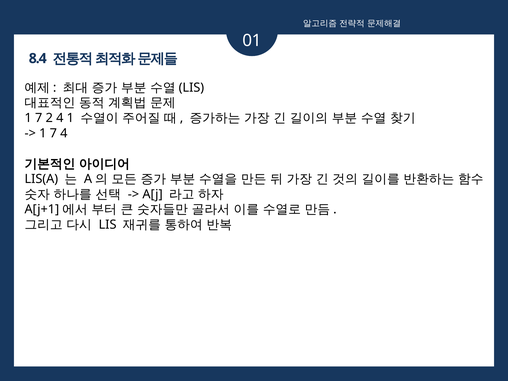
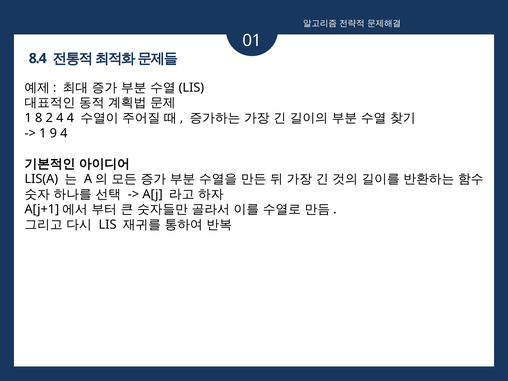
7 at (39, 118): 7 -> 8
4 1: 1 -> 4
7 at (53, 133): 7 -> 9
